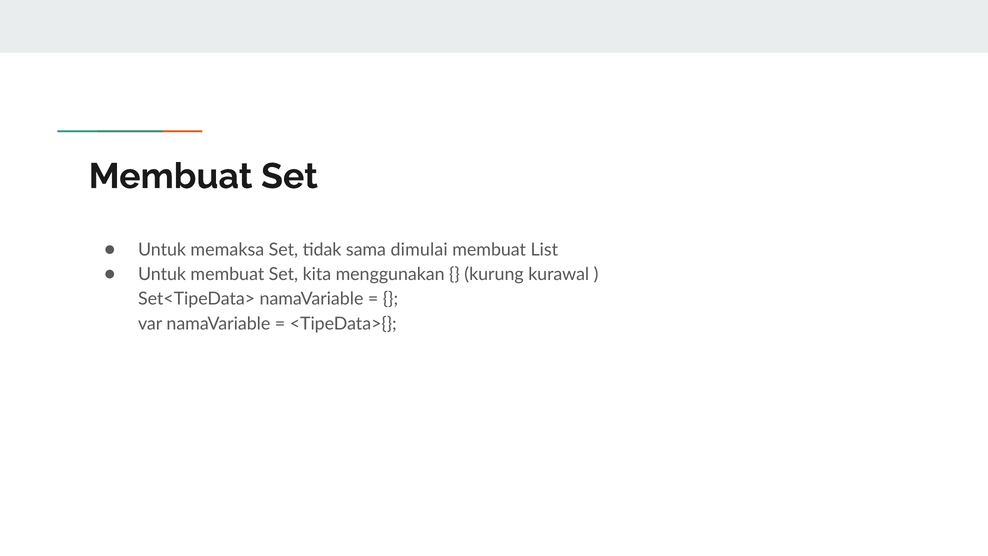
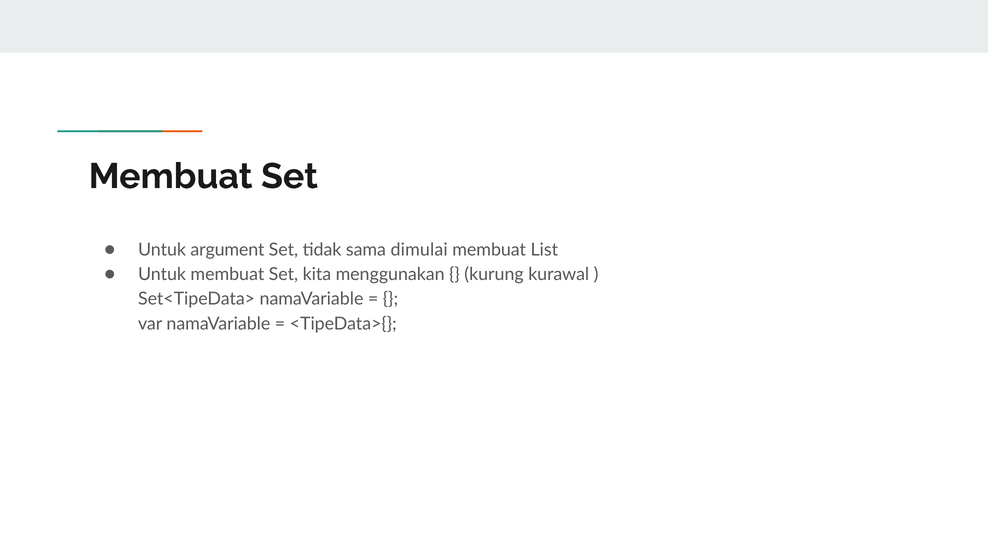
memaksa: memaksa -> argument
